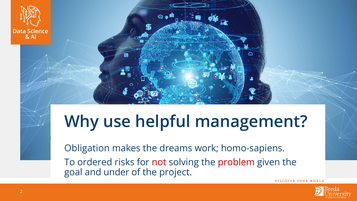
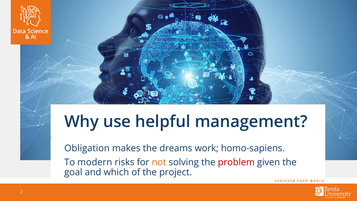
ordered: ordered -> modern
not colour: red -> orange
under: under -> which
